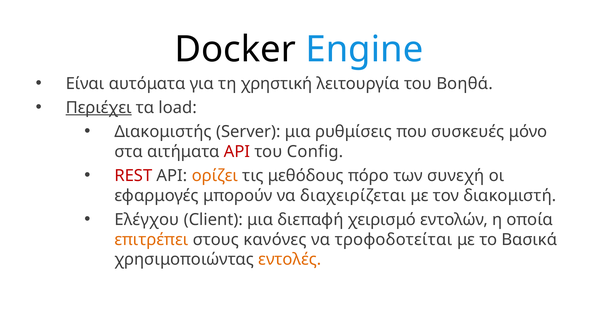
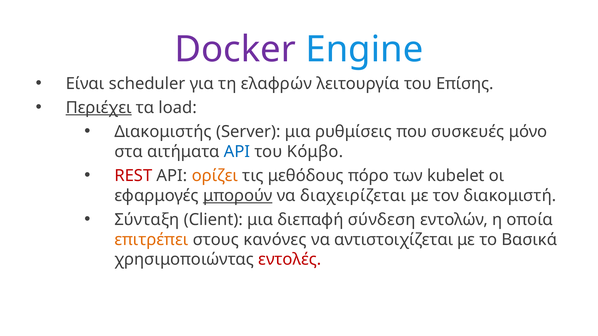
Docker colour: black -> purple
αυτόματα: αυτόματα -> scheduler
χρηστική: χρηστική -> ελαφρών
Βοηθά: Βοηθά -> Επίσης
API at (237, 152) colour: red -> blue
Config: Config -> Κόμβο
συνεχή: συνεχή -> kubelet
μπορούν underline: none -> present
Ελέγχου: Ελέγχου -> Σύνταξη
χειρισμό: χειρισμό -> σύνδεση
τροφοδοτείται: τροφοδοτείται -> αντιστοιχίζεται
εντολές colour: orange -> red
